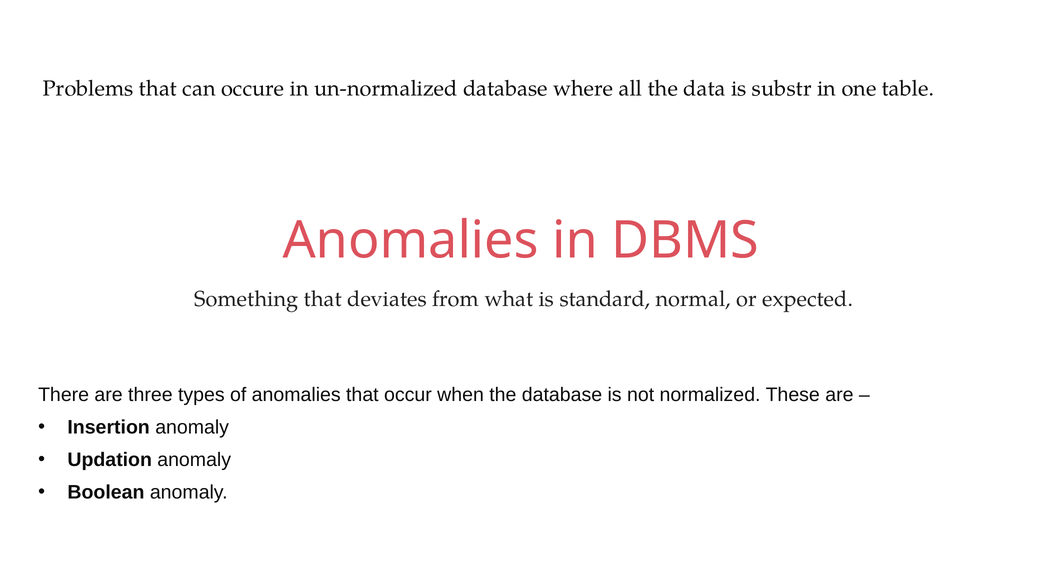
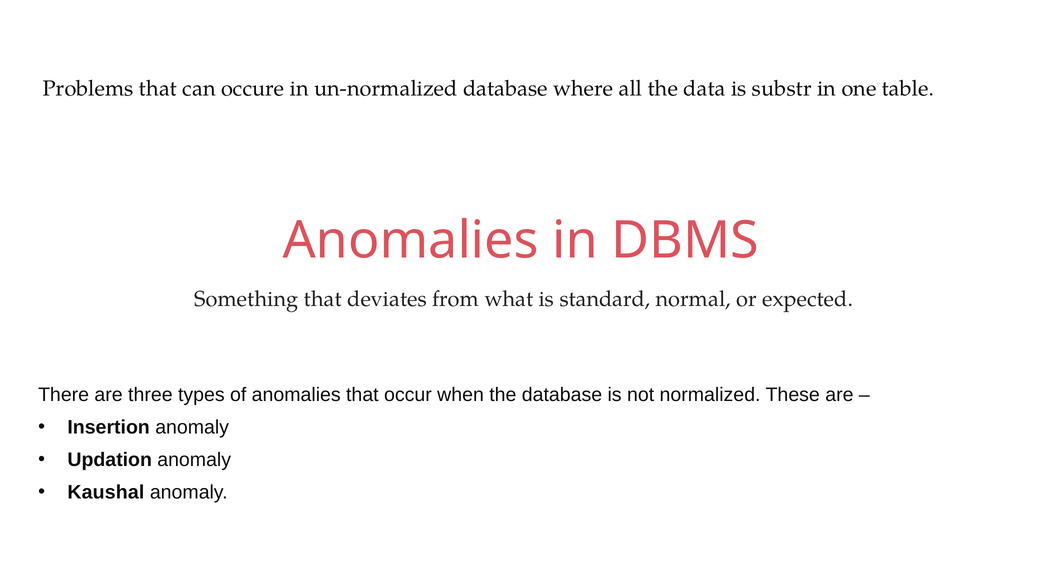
Boolean: Boolean -> Kaushal
